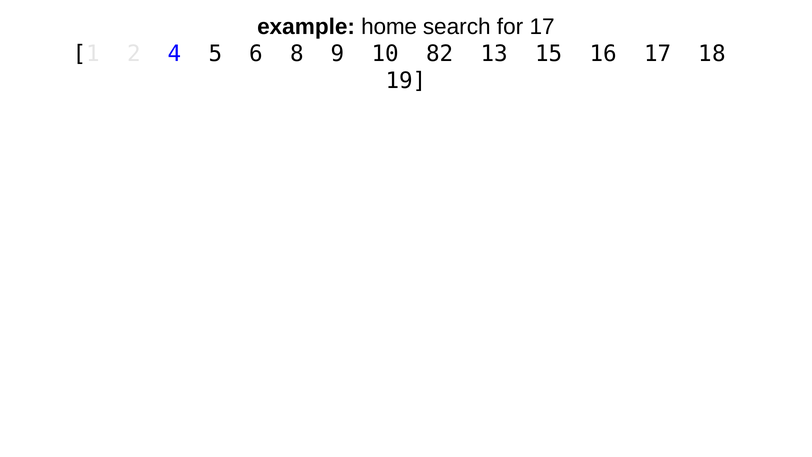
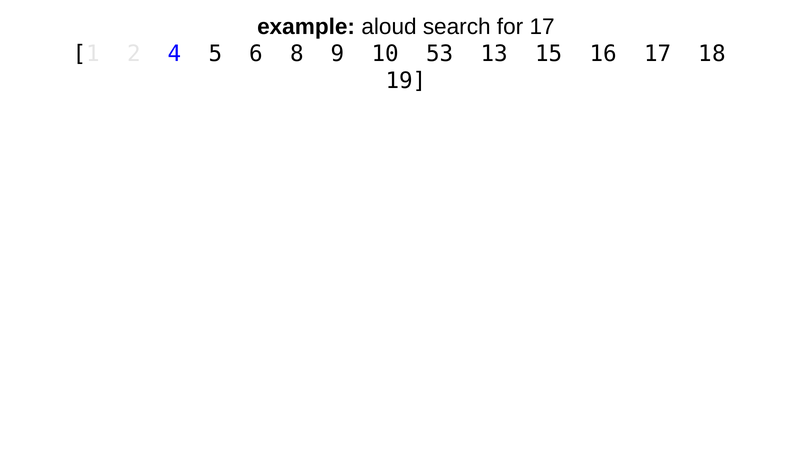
home: home -> aloud
82: 82 -> 53
